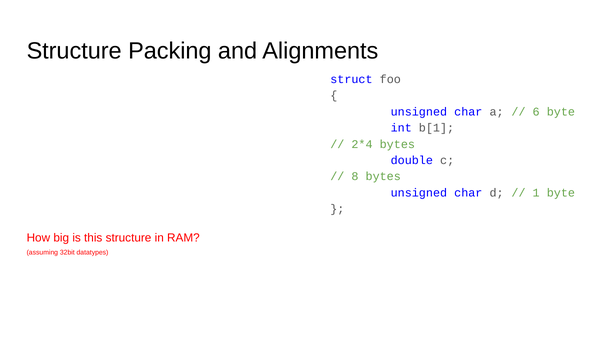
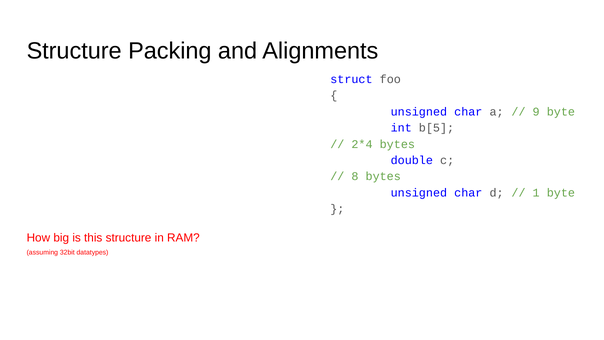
6: 6 -> 9
b[1: b[1 -> b[5
